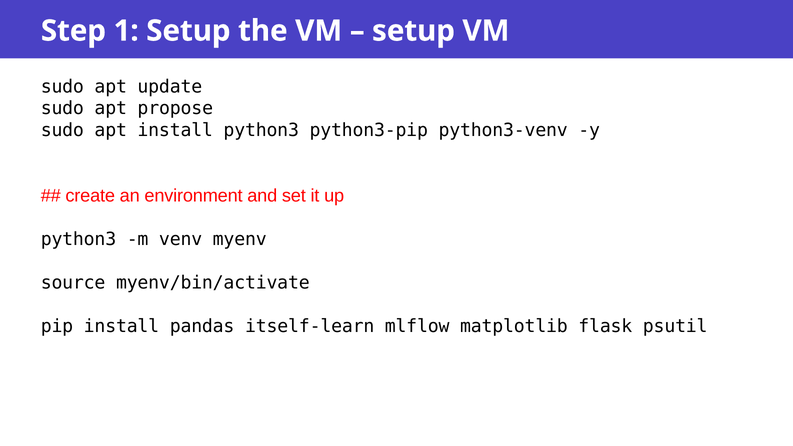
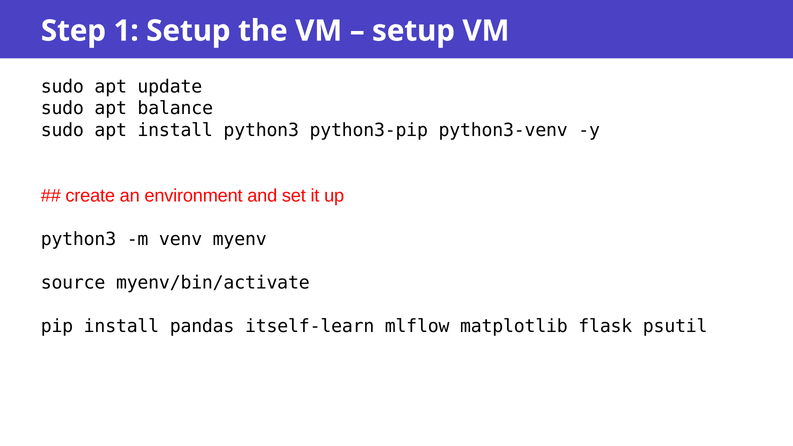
propose: propose -> balance
